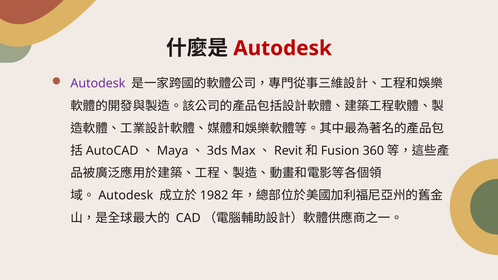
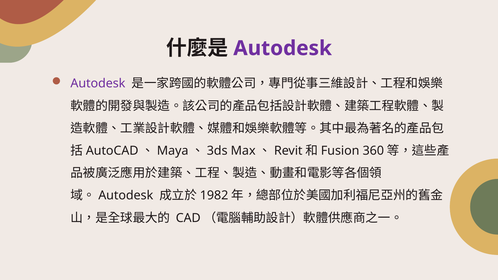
Autodesk at (283, 48) colour: red -> purple
